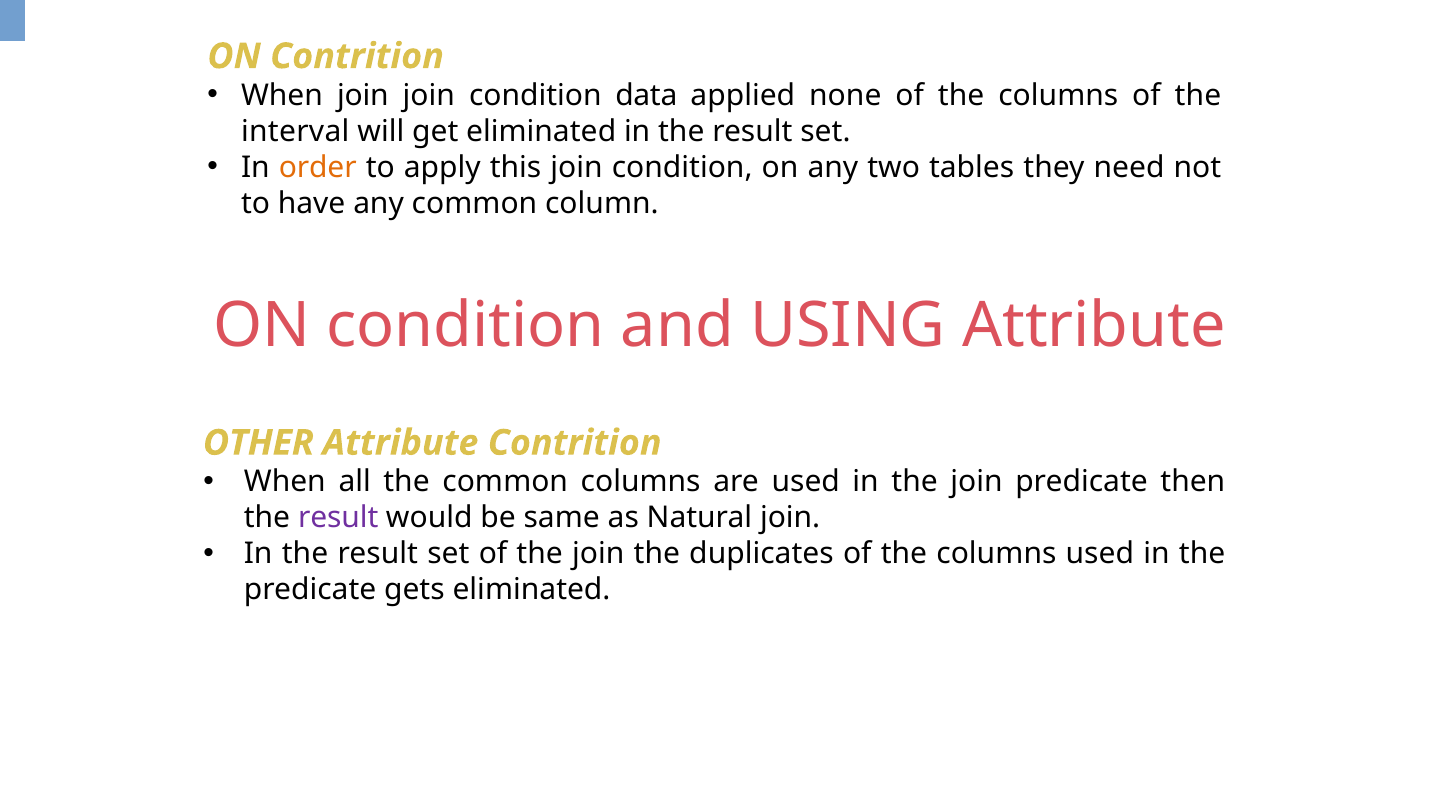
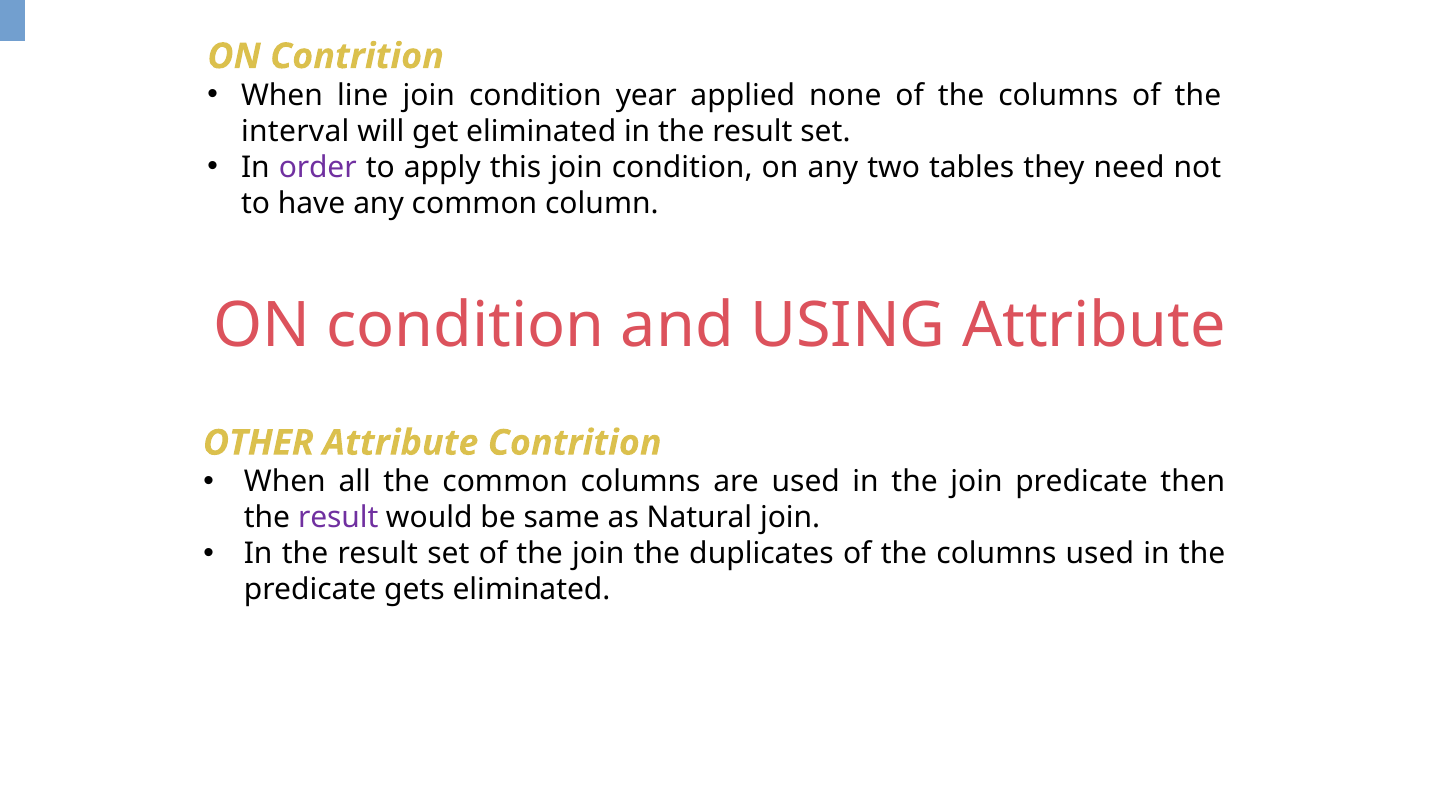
When join: join -> line
data: data -> year
order colour: orange -> purple
